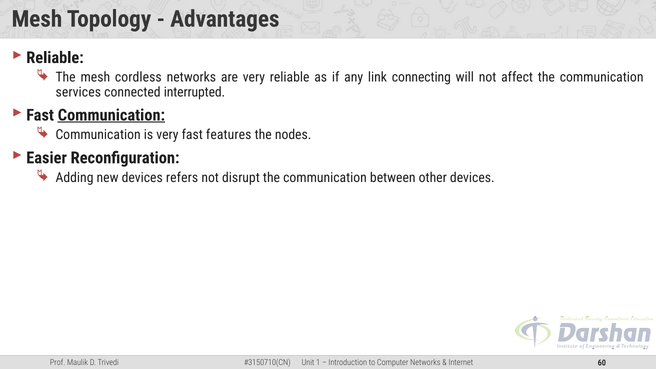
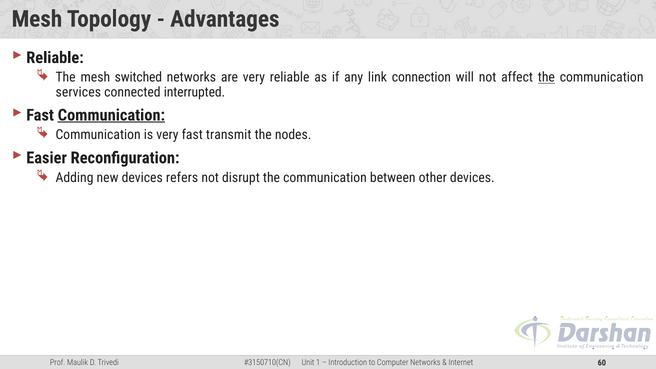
cordless: cordless -> switched
connecting: connecting -> connection
the at (546, 77) underline: none -> present
features: features -> transmit
